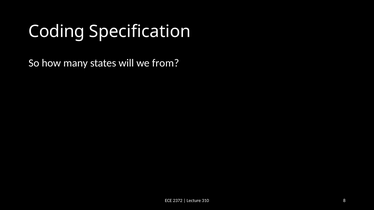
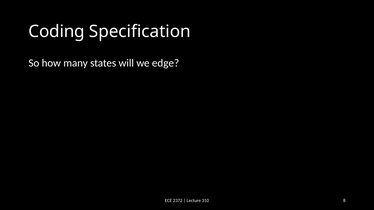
from: from -> edge
